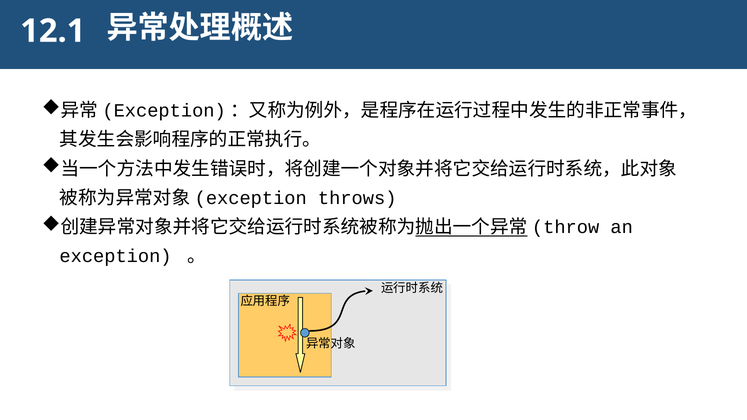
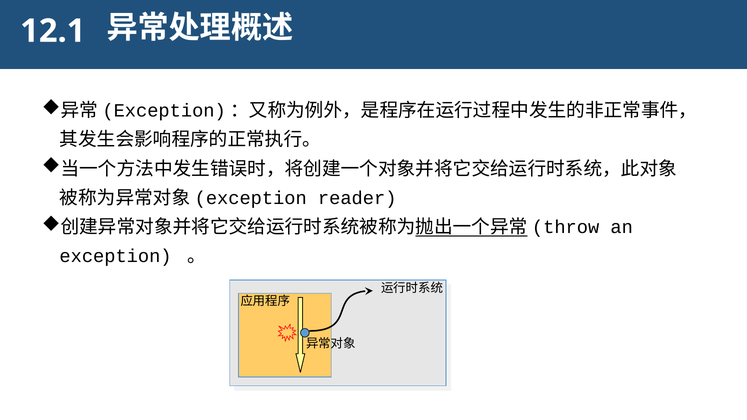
throws: throws -> reader
